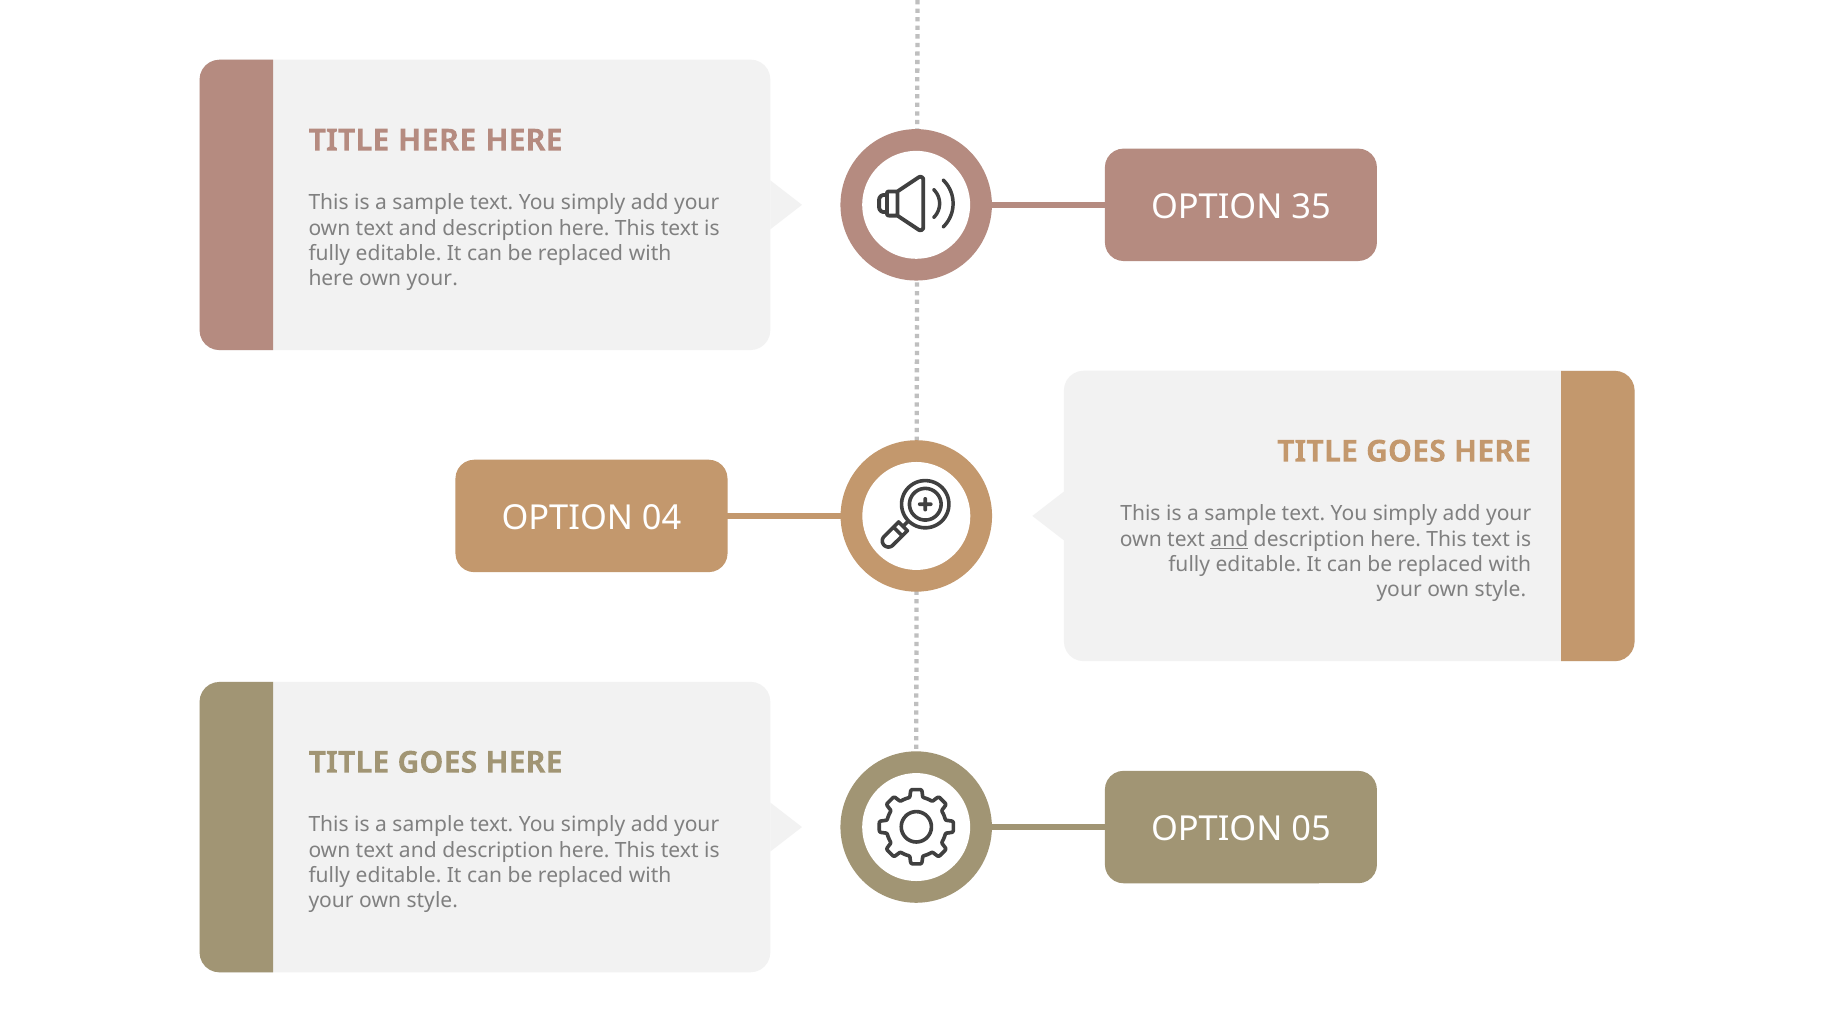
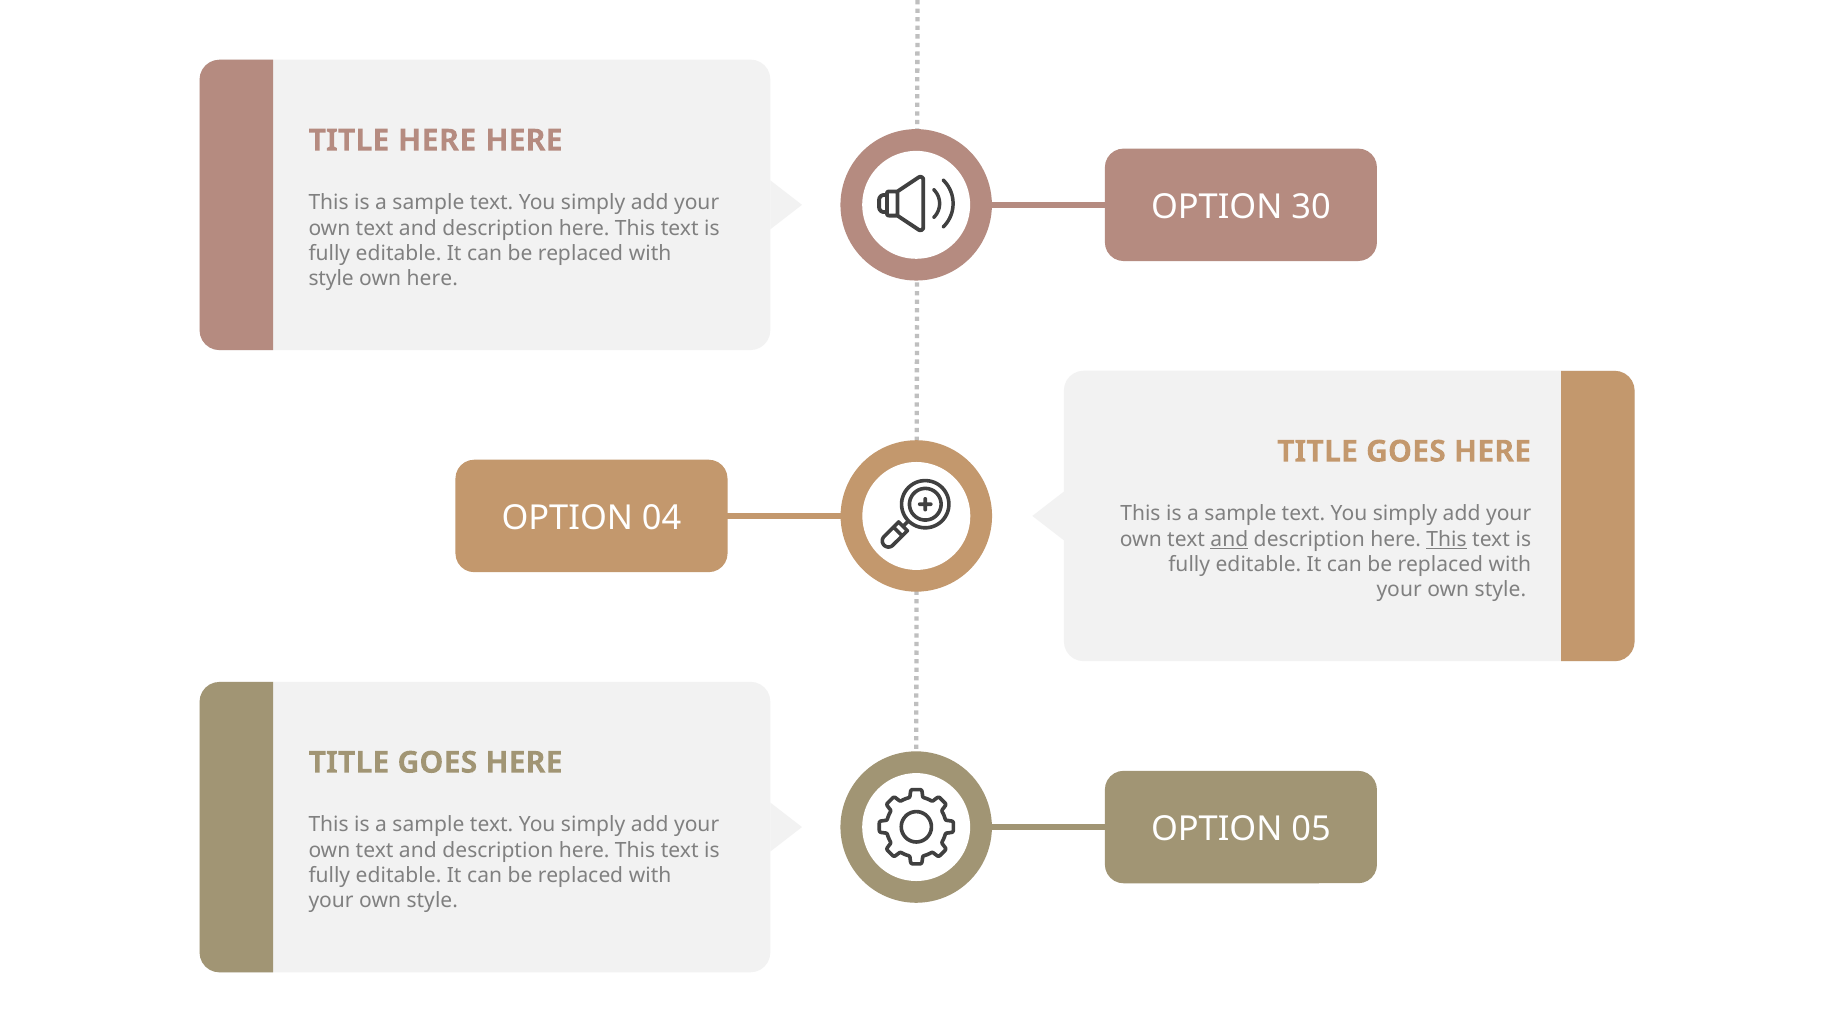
35: 35 -> 30
here at (331, 279): here -> style
own your: your -> here
This at (1447, 539) underline: none -> present
